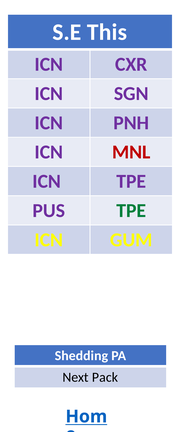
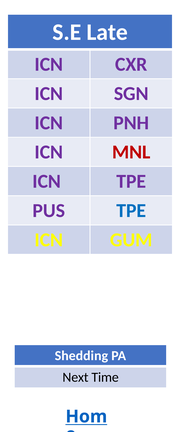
This: This -> Late
TPE at (131, 210) colour: green -> blue
Pack: Pack -> Time
